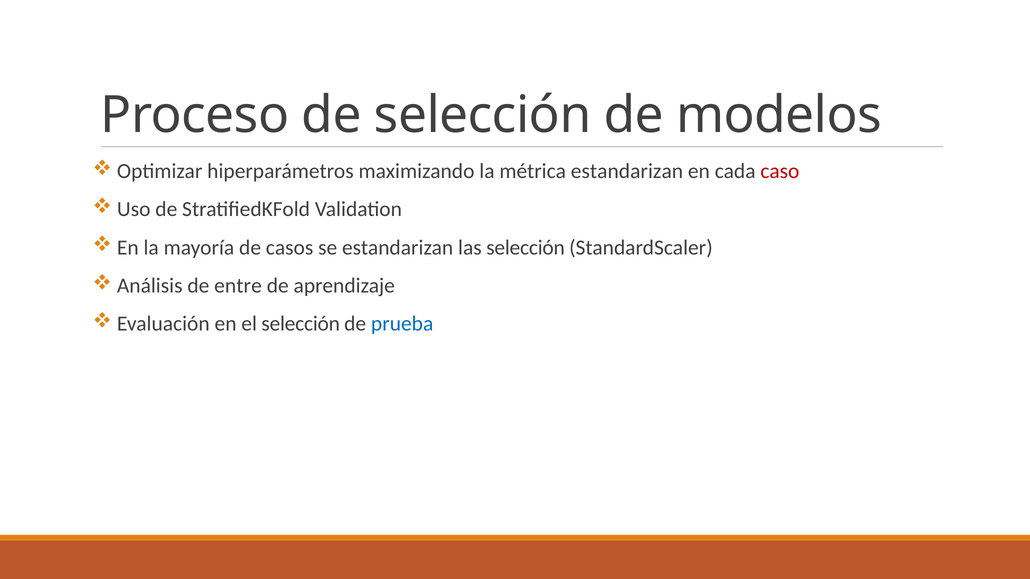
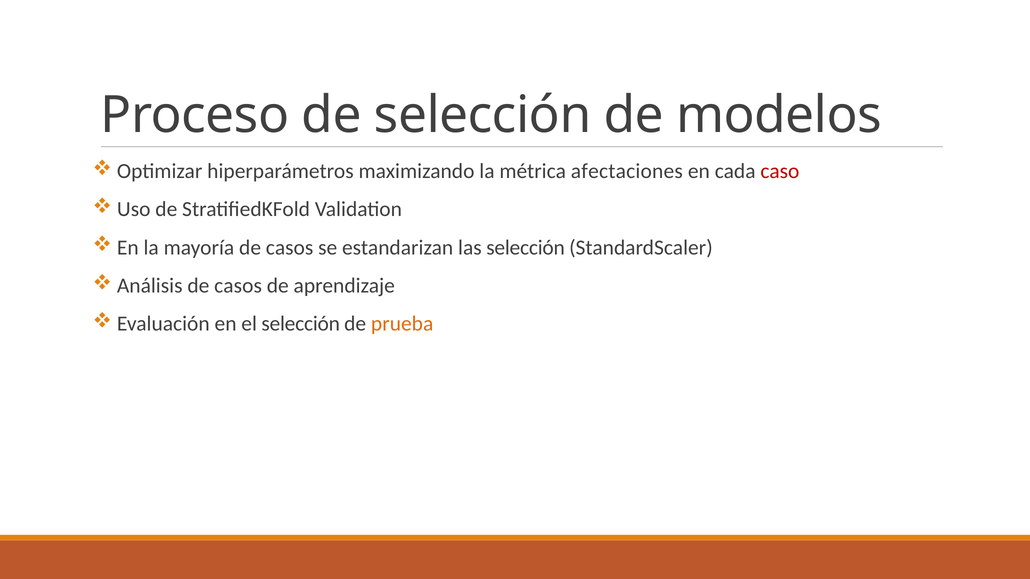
métrica estandarizan: estandarizan -> afectaciones
Análisis de entre: entre -> casos
prueba colour: blue -> orange
